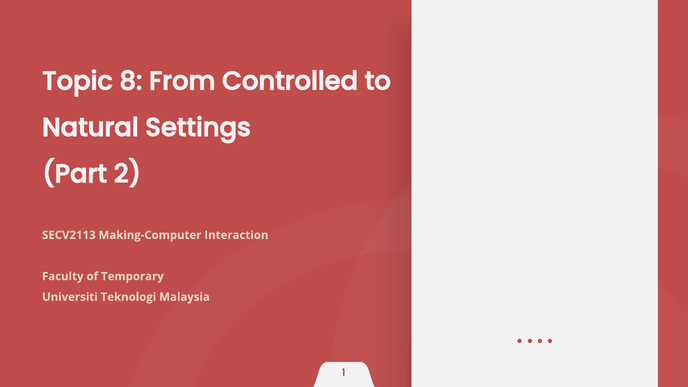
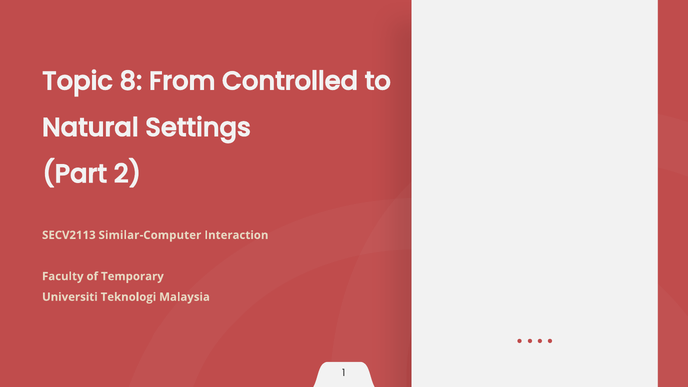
Making-Computer: Making-Computer -> Similar-Computer
